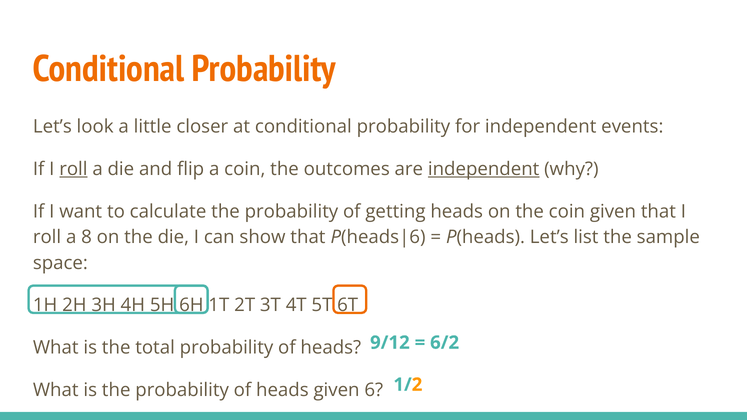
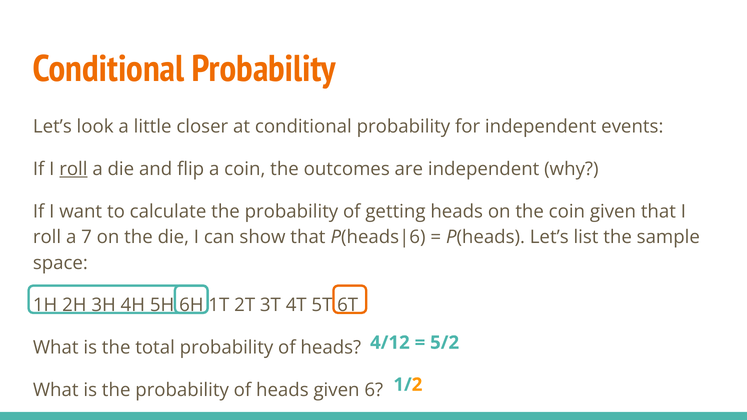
independent at (484, 169) underline: present -> none
8: 8 -> 7
9/12: 9/12 -> 4/12
6/2: 6/2 -> 5/2
